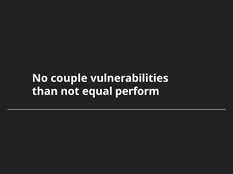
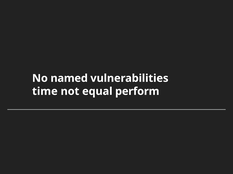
couple: couple -> named
than: than -> time
